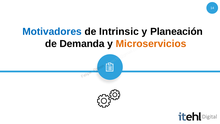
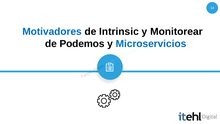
Planeación: Planeación -> Monitorear
Demanda: Demanda -> Podemos
Microservicios colour: orange -> blue
